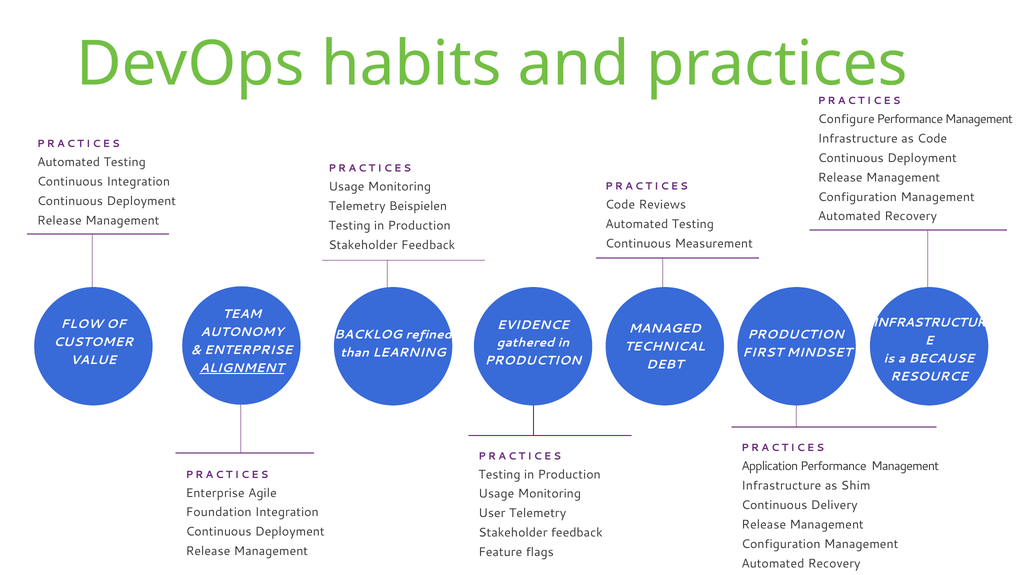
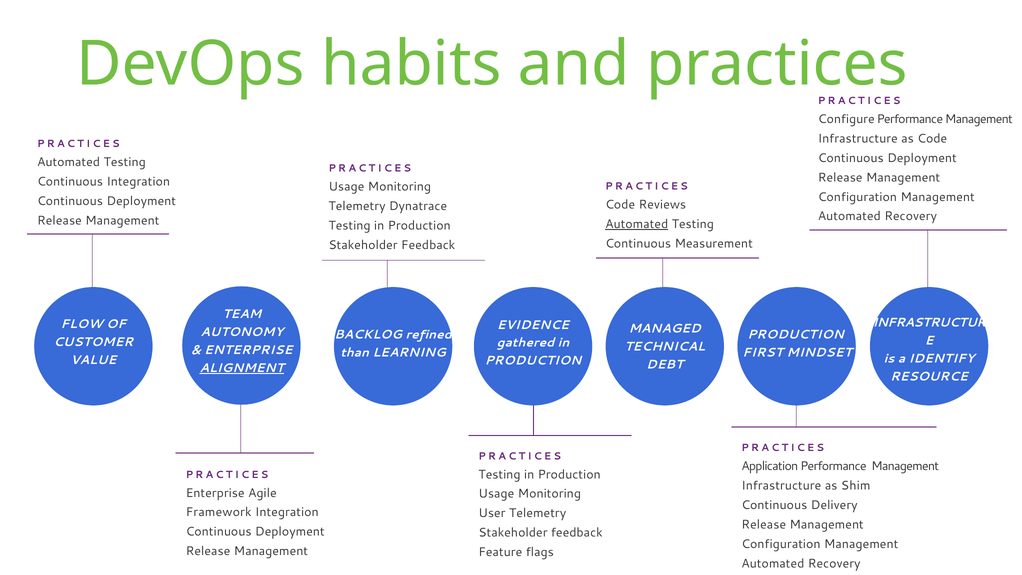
Beispielen: Beispielen -> Dynatrace
Automated at (637, 224) underline: none -> present
BECAUSE: BECAUSE -> IDENTIFY
Foundation: Foundation -> Framework
